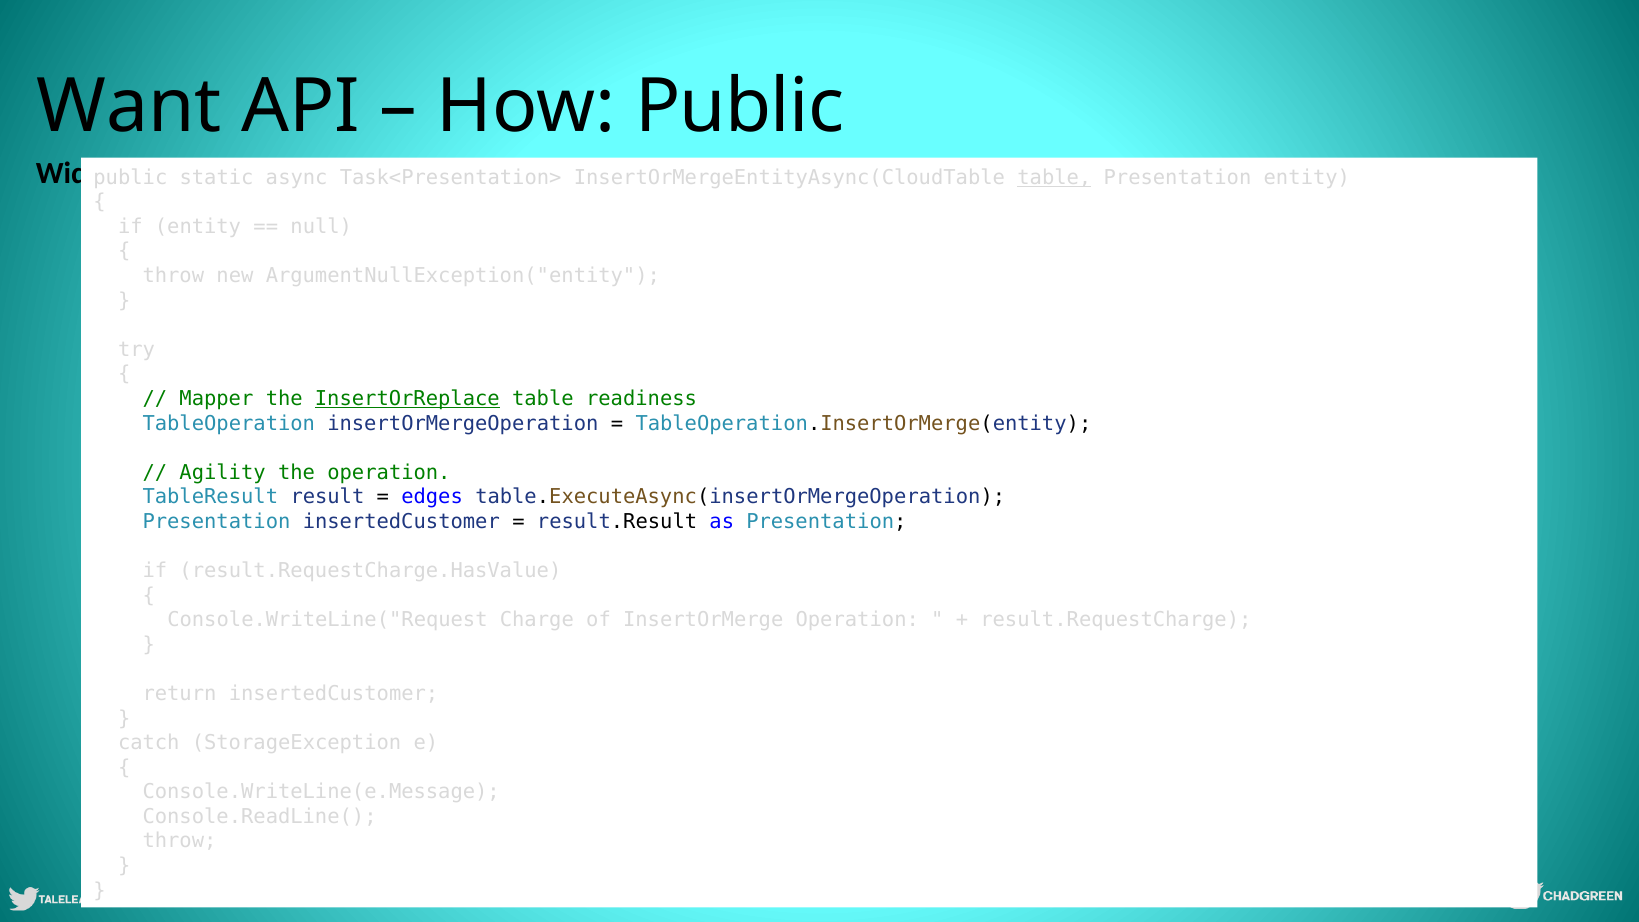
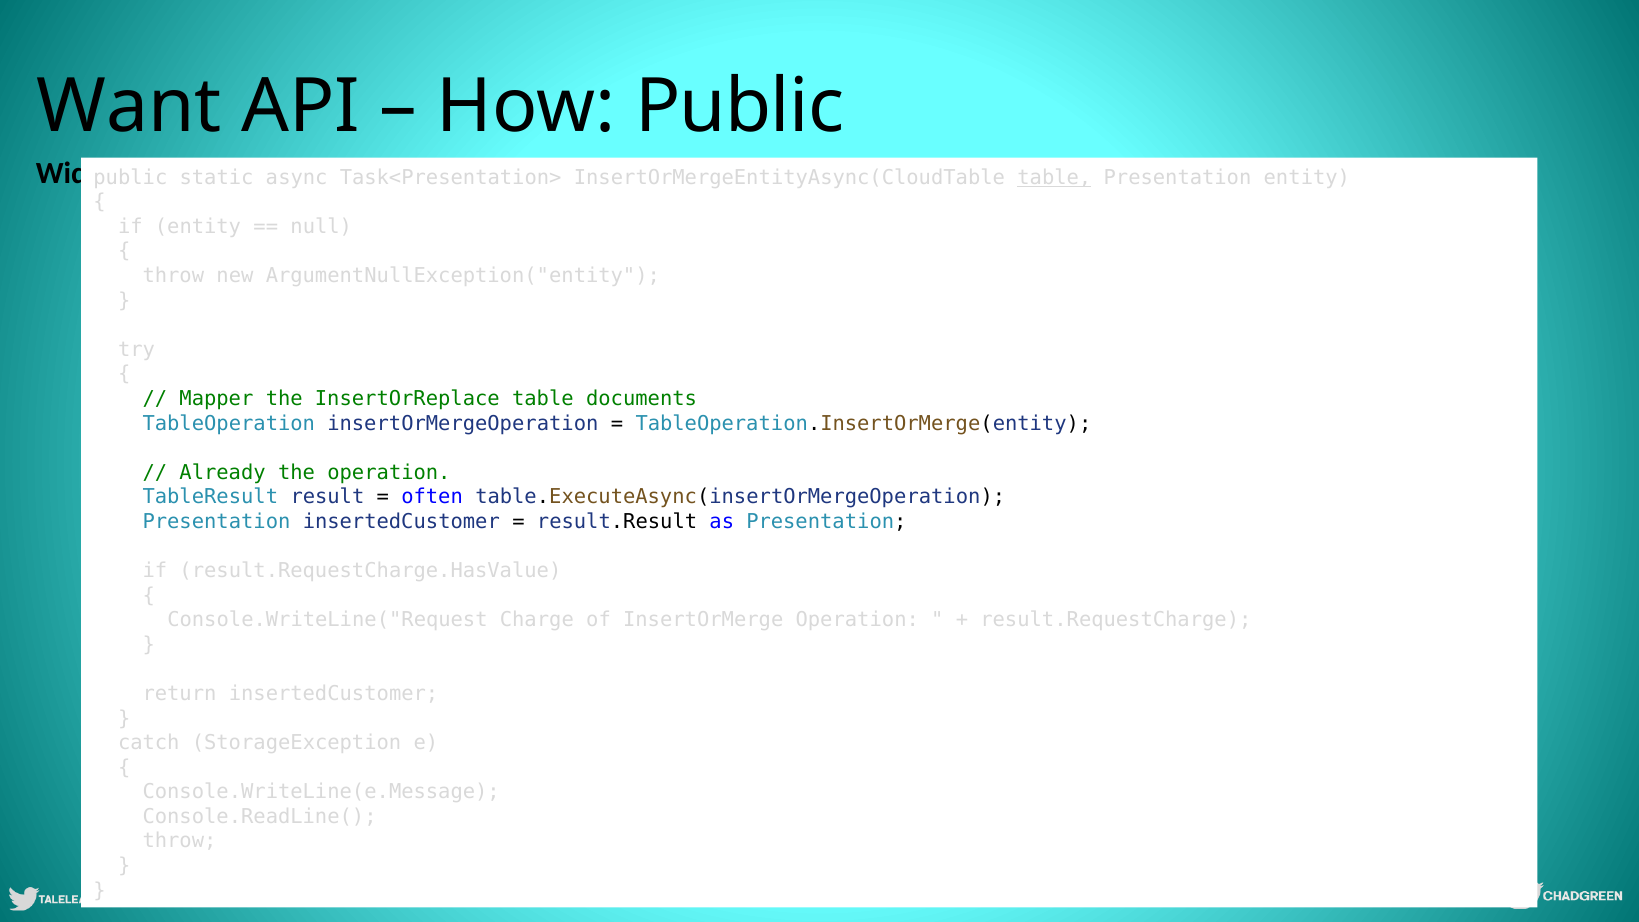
InsertOrReplace underline: present -> none
readiness: readiness -> documents
Agility: Agility -> Already
edges: edges -> often
